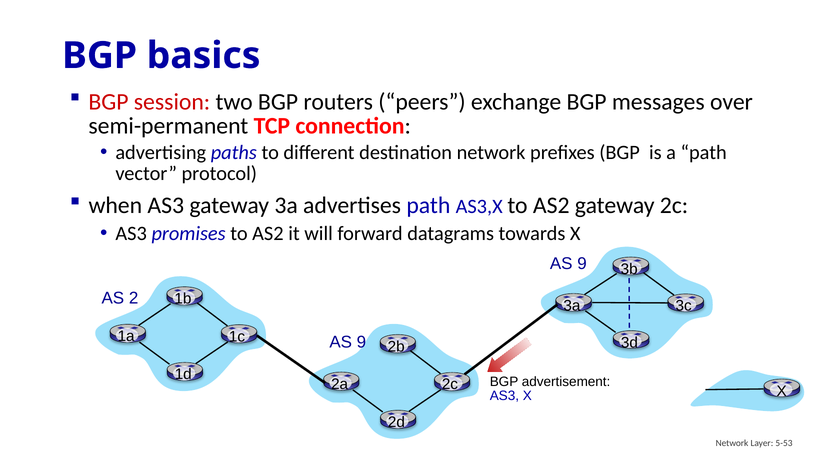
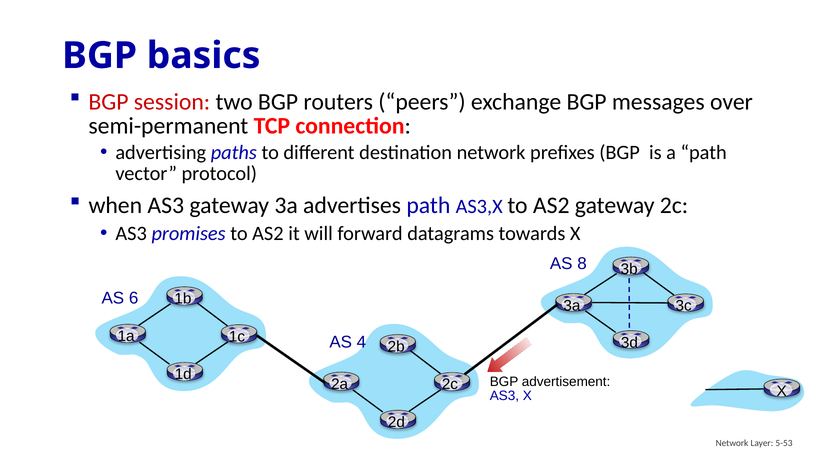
9 at (582, 264): 9 -> 8
2: 2 -> 6
9 at (361, 342): 9 -> 4
